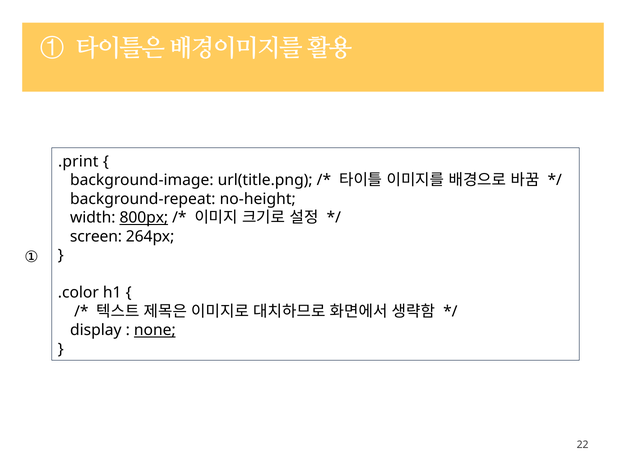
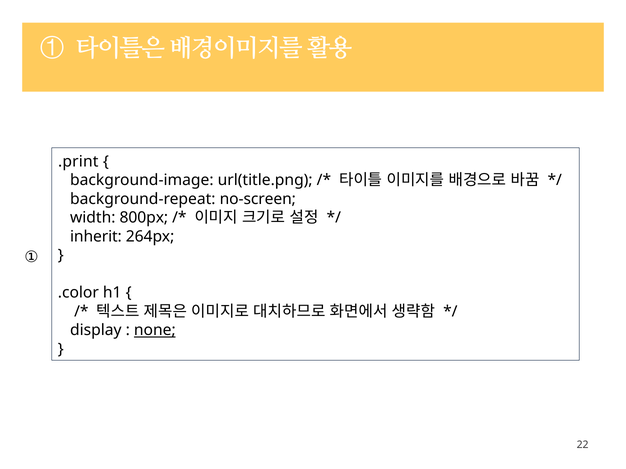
no-height: no-height -> no-screen
800px underline: present -> none
screen: screen -> inherit
